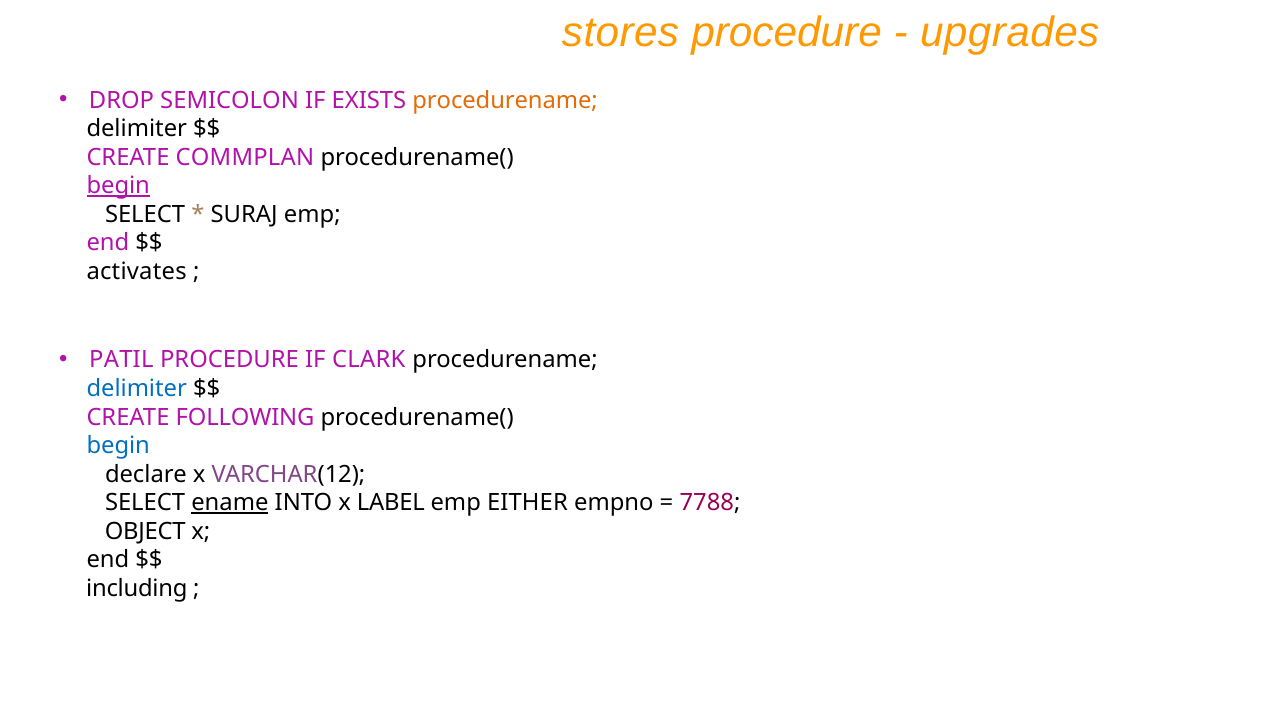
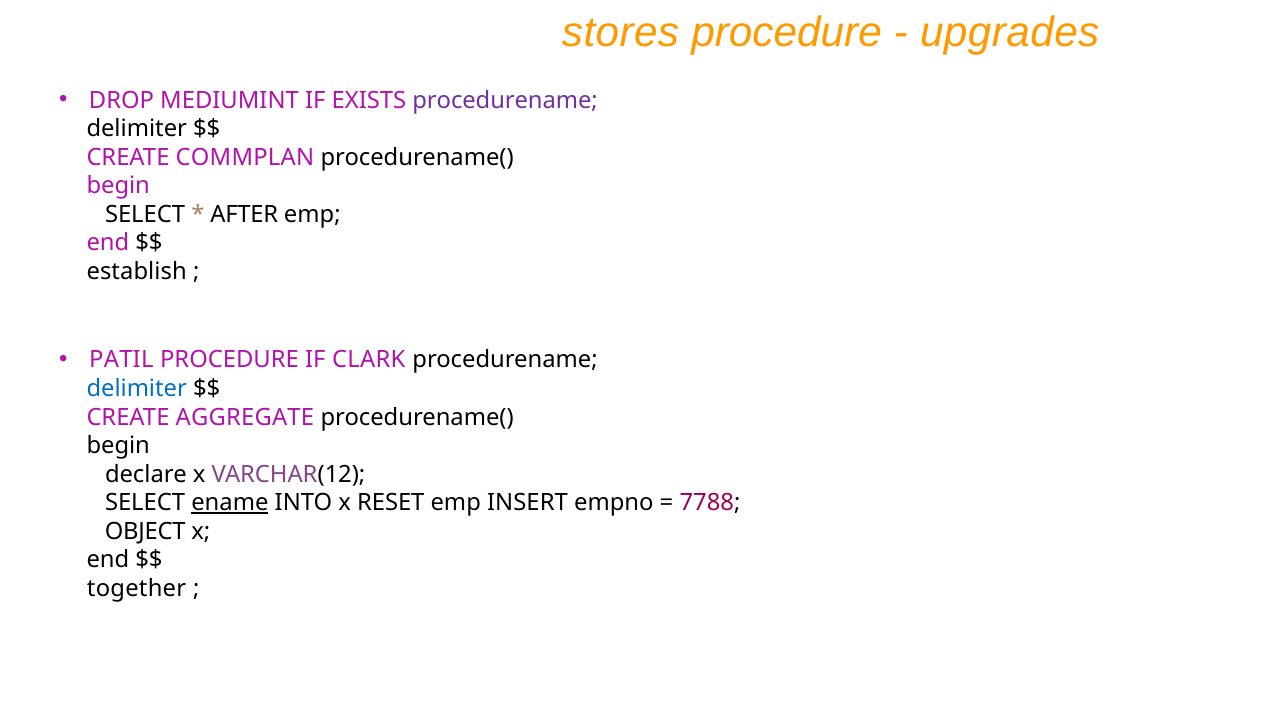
SEMICOLON: SEMICOLON -> MEDIUMINT
procedurename at (505, 100) colour: orange -> purple
begin at (118, 186) underline: present -> none
SURAJ: SURAJ -> AFTER
activates: activates -> establish
FOLLOWING: FOLLOWING -> AGGREGATE
begin at (118, 446) colour: blue -> black
LABEL: LABEL -> RESET
EITHER: EITHER -> INSERT
including: including -> together
